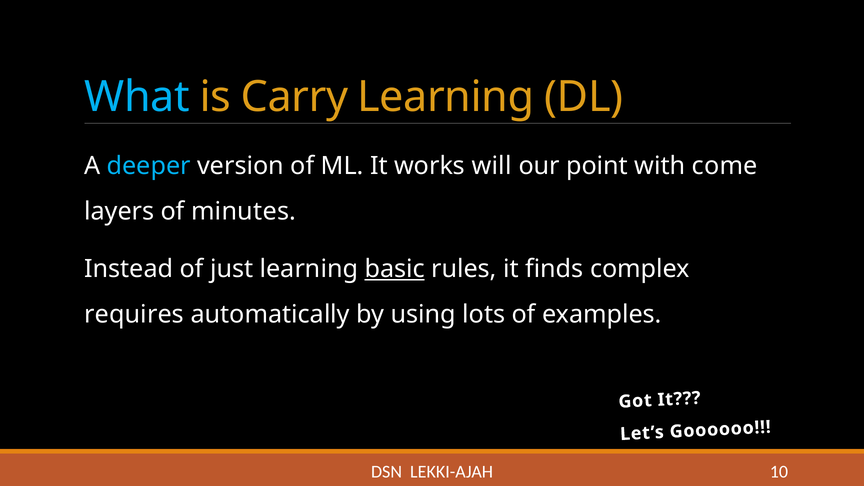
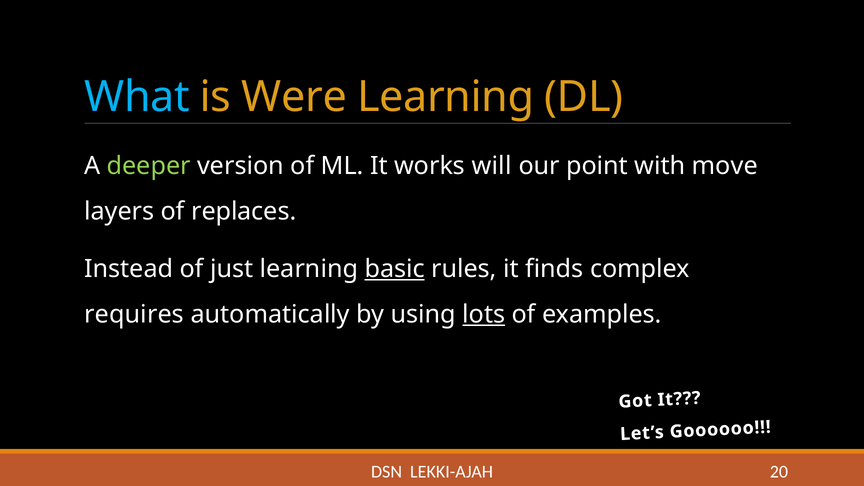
Carry: Carry -> Were
deeper colour: light blue -> light green
come: come -> move
minutes: minutes -> replaces
lots underline: none -> present
10: 10 -> 20
